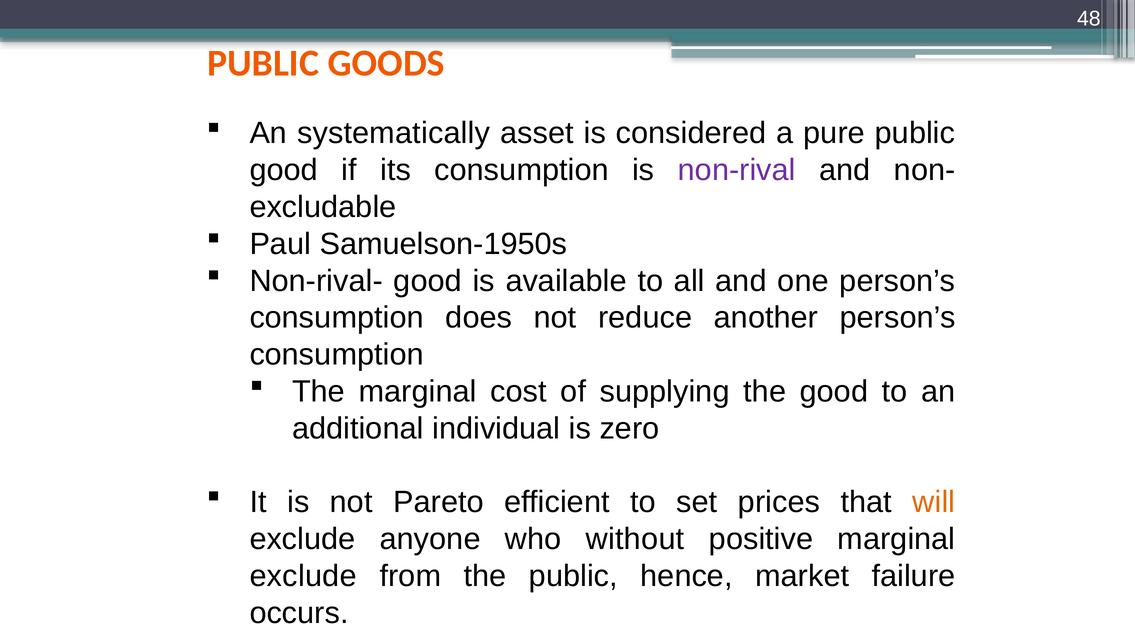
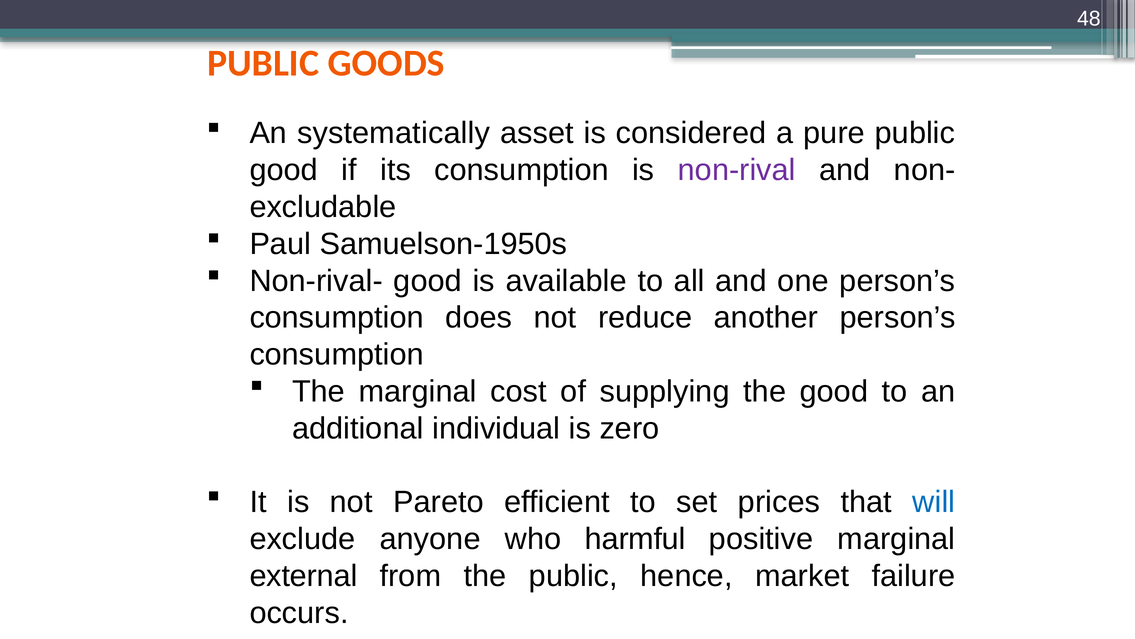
will colour: orange -> blue
without: without -> harmful
exclude at (303, 576): exclude -> external
